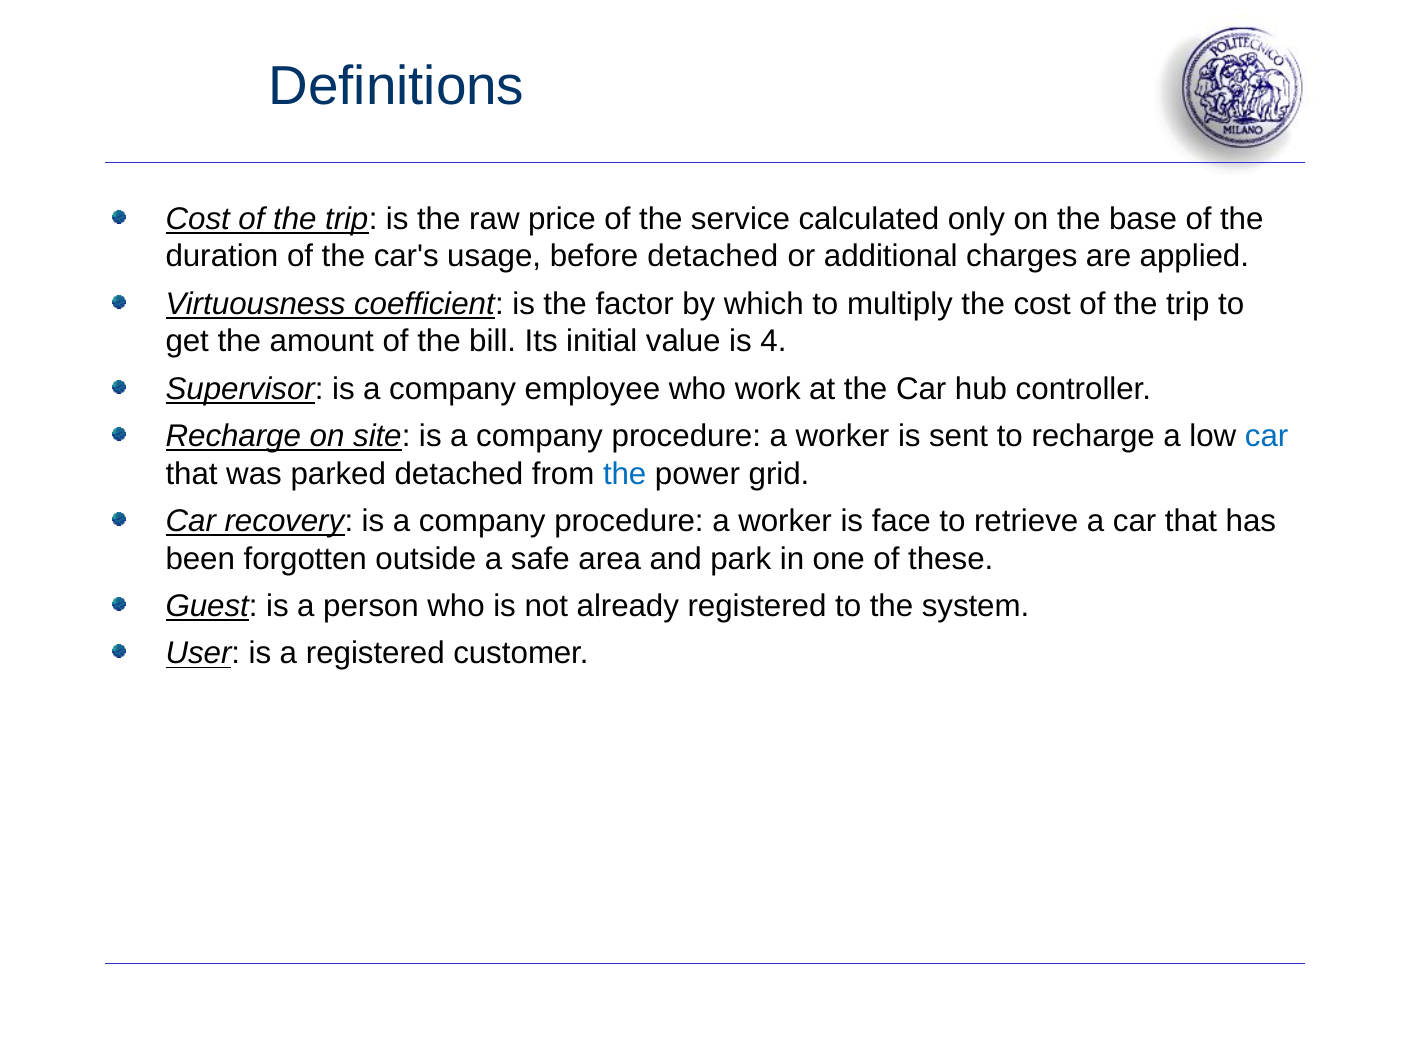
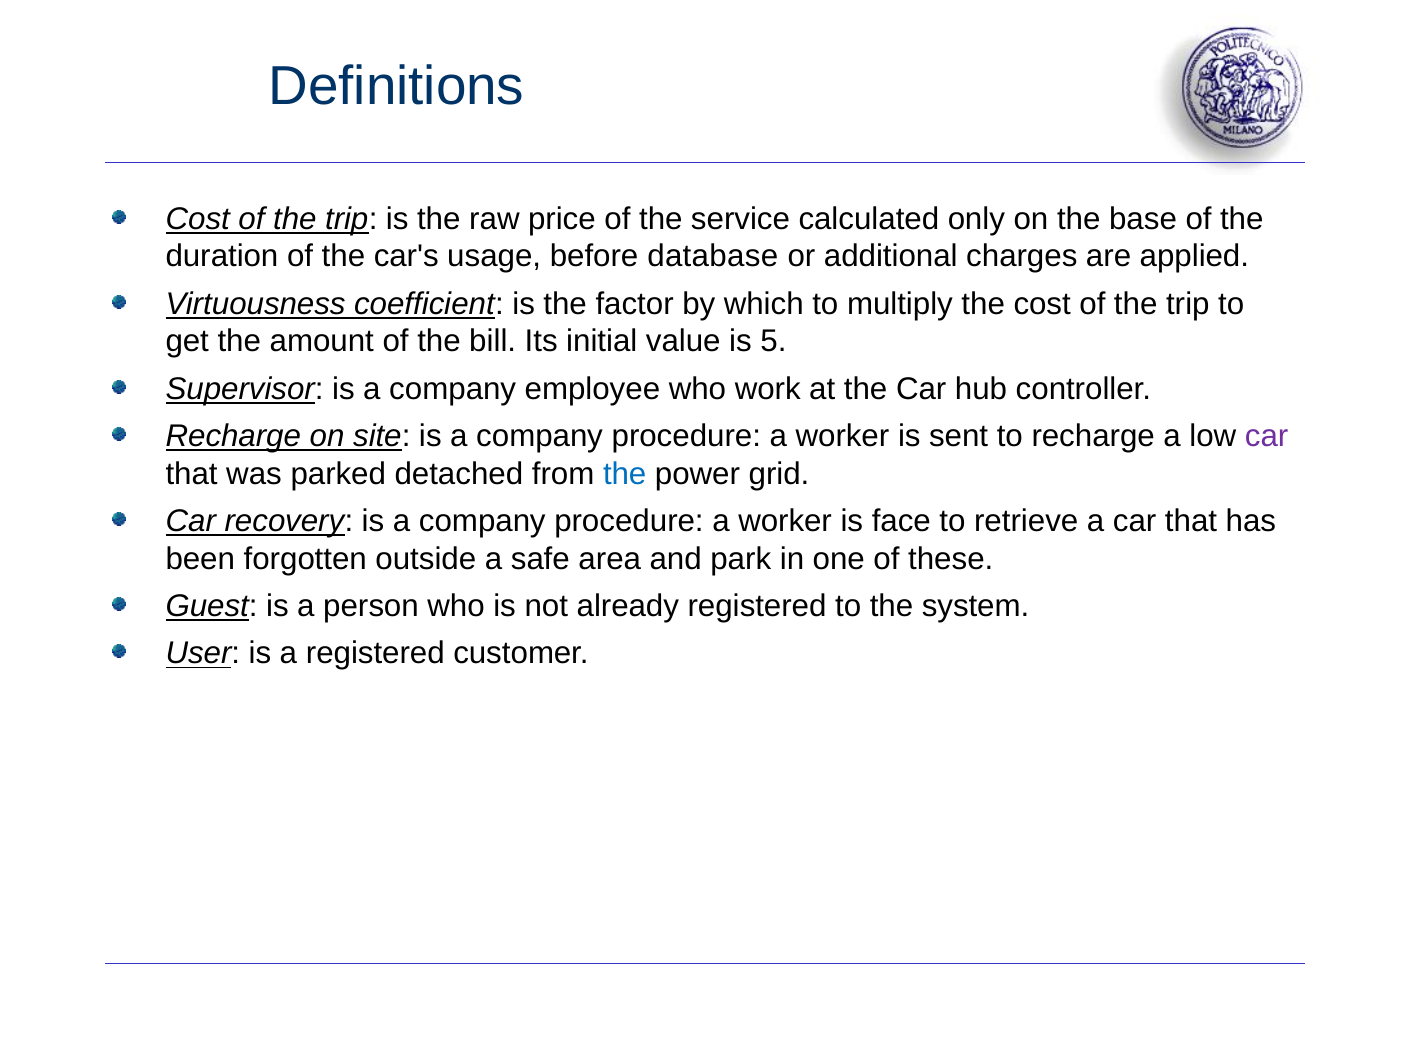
before detached: detached -> database
4: 4 -> 5
car at (1267, 436) colour: blue -> purple
